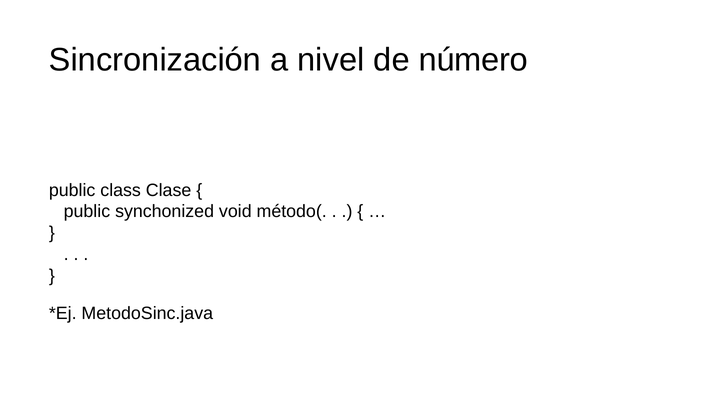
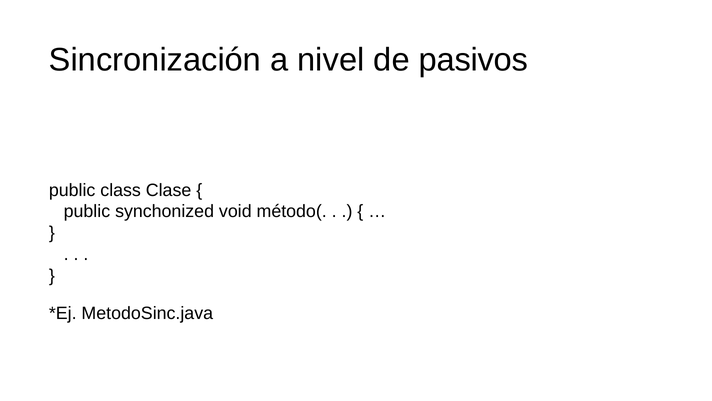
número: número -> pasivos
